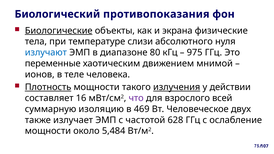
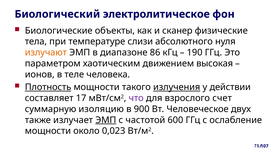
противопоказания: противопоказания -> электролитическое
Биологические underline: present -> none
экрана: экрана -> сканер
излучают colour: blue -> orange
80: 80 -> 86
975: 975 -> 190
переменные: переменные -> параметром
мнимой: мнимой -> высокая
16: 16 -> 17
всей: всей -> счет
469: 469 -> 900
ЭМП at (106, 120) underline: none -> present
628: 628 -> 600
5,484: 5,484 -> 0,023
